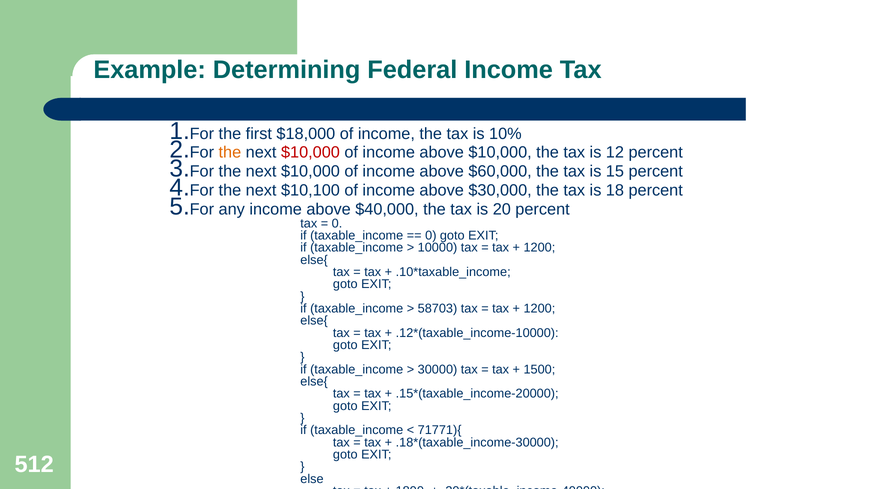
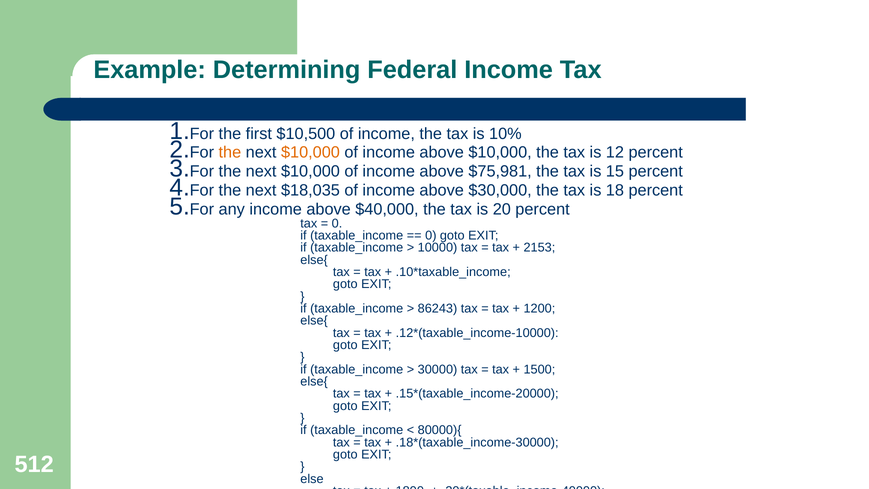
$18,000: $18,000 -> $10,500
$10,000 at (310, 153) colour: red -> orange
$60,000: $60,000 -> $75,981
$10,100: $10,100 -> $18,035
1200 at (539, 248): 1200 -> 2153
58703: 58703 -> 86243
71771){: 71771){ -> 80000){
